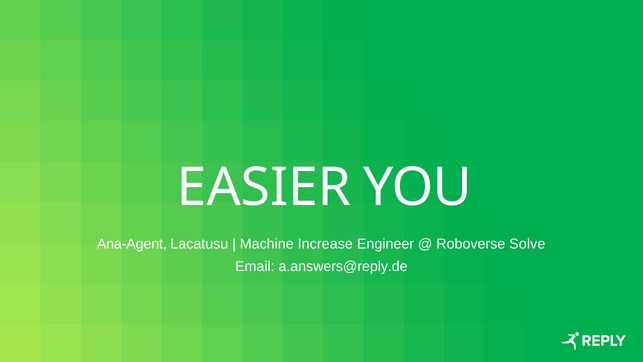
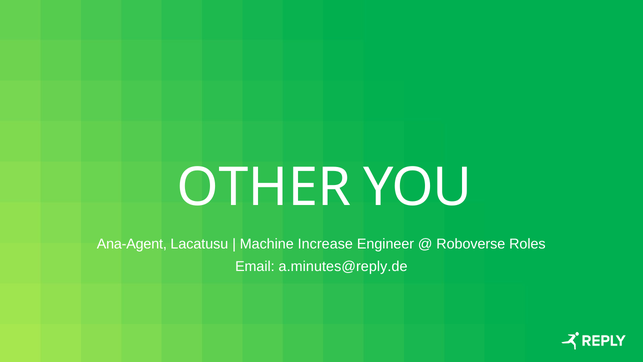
EASIER: EASIER -> OTHER
Solve: Solve -> Roles
a.answers@reply.de: a.answers@reply.de -> a.minutes@reply.de
